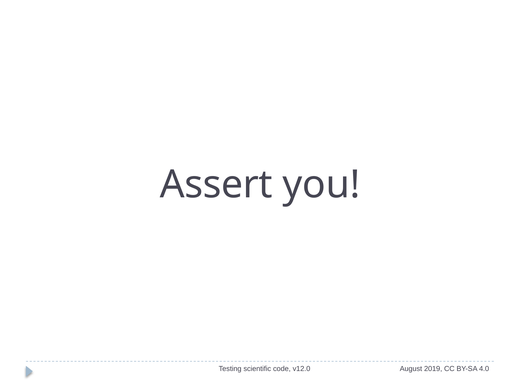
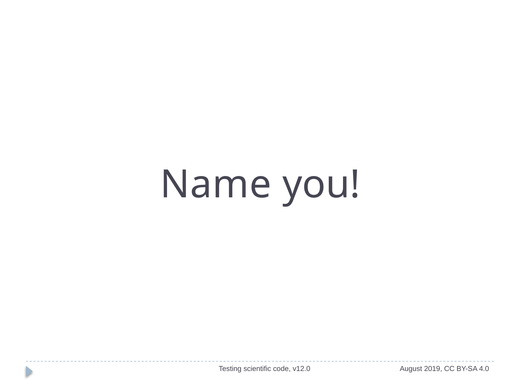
Assert: Assert -> Name
